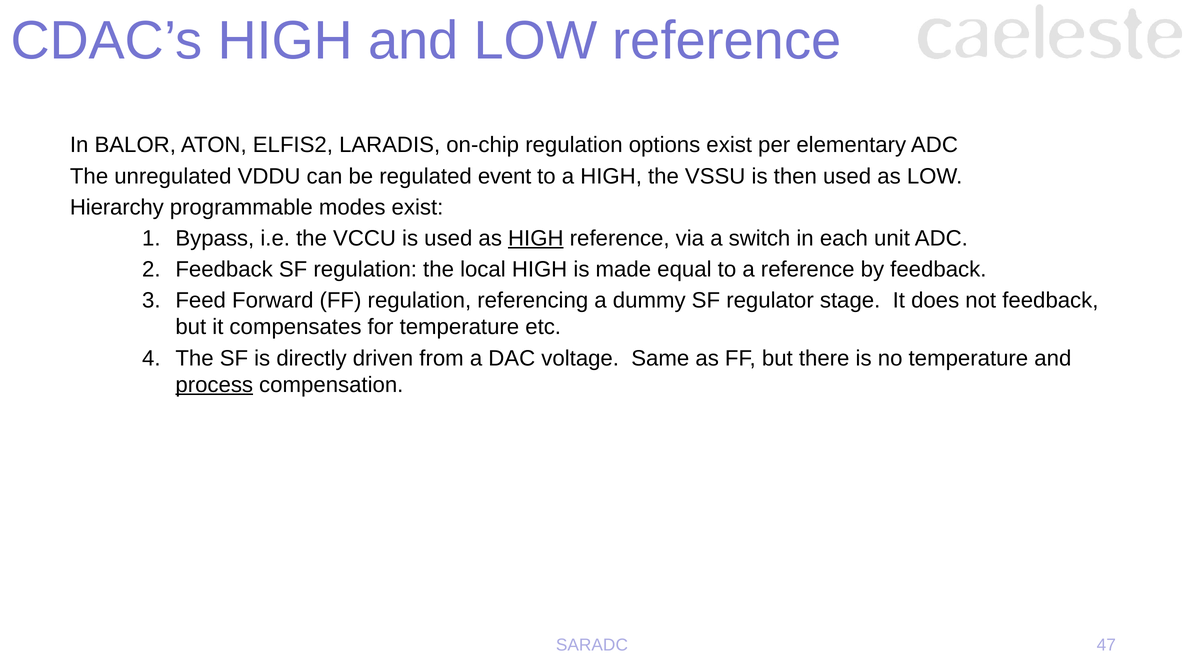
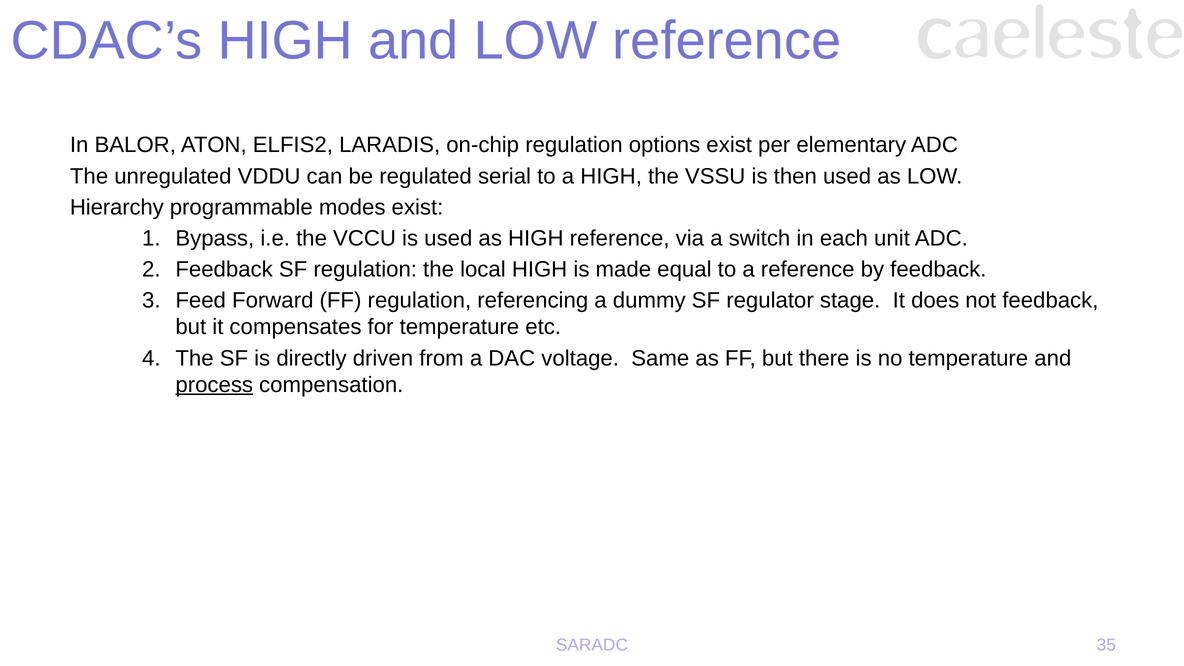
event: event -> serial
HIGH at (536, 238) underline: present -> none
47: 47 -> 35
